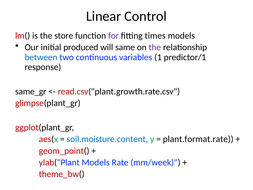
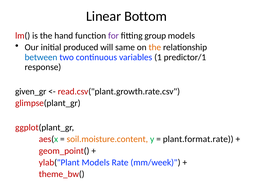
Control: Control -> Bottom
store: store -> hand
times: times -> group
the at (155, 47) colour: purple -> orange
same_gr: same_gr -> given_gr
soil.moisture.content colour: blue -> orange
